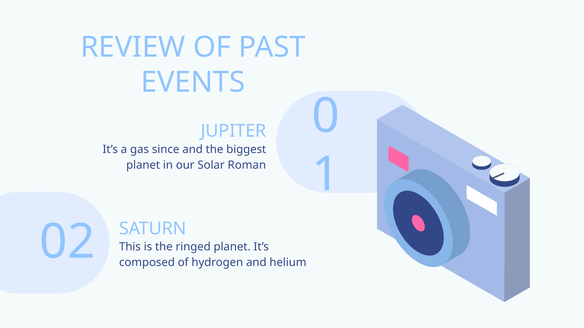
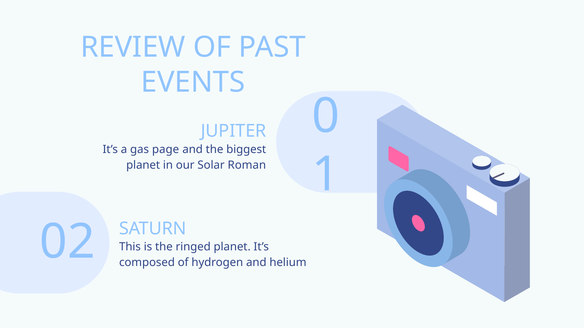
since: since -> page
